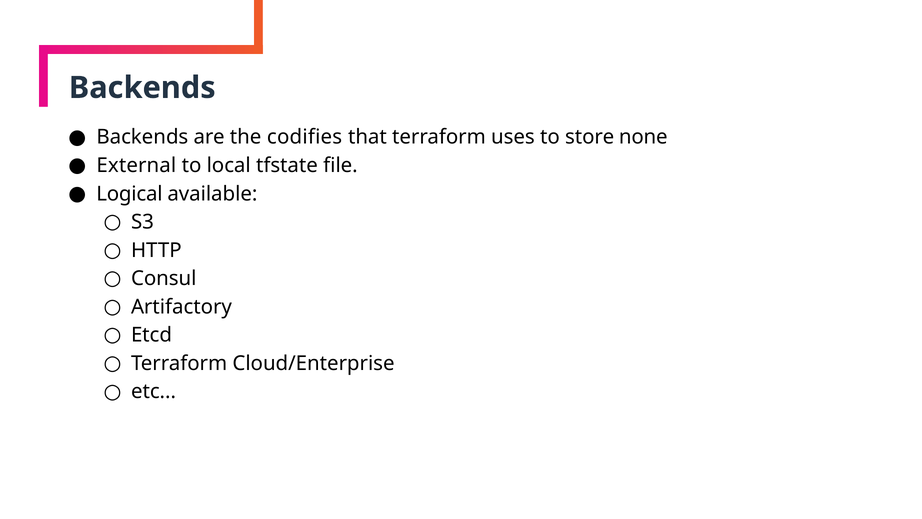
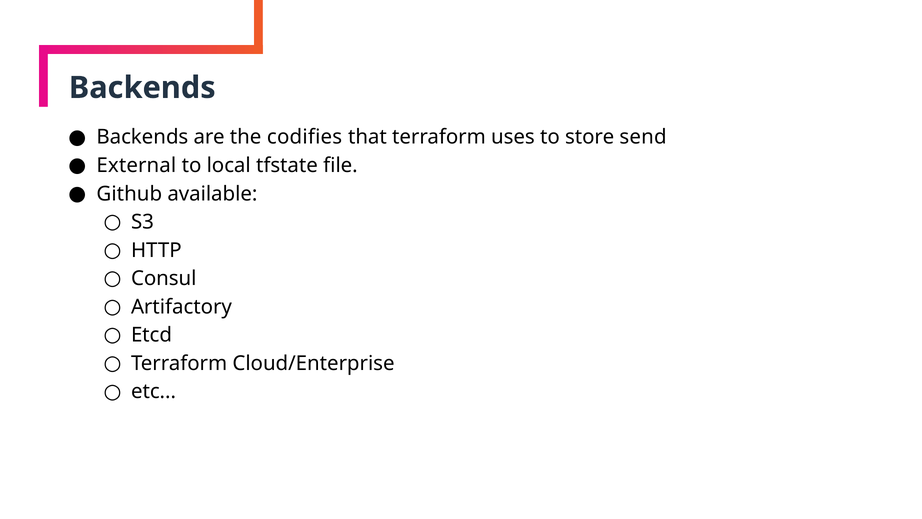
none: none -> send
Logical: Logical -> Github
